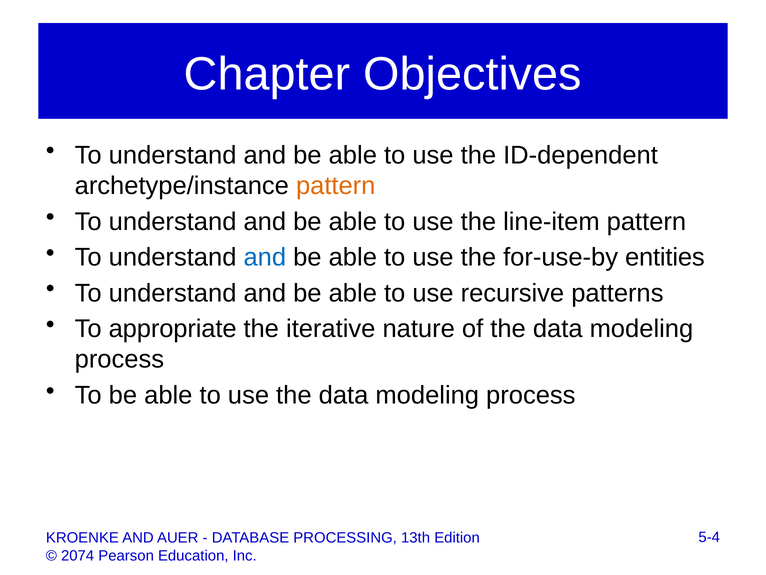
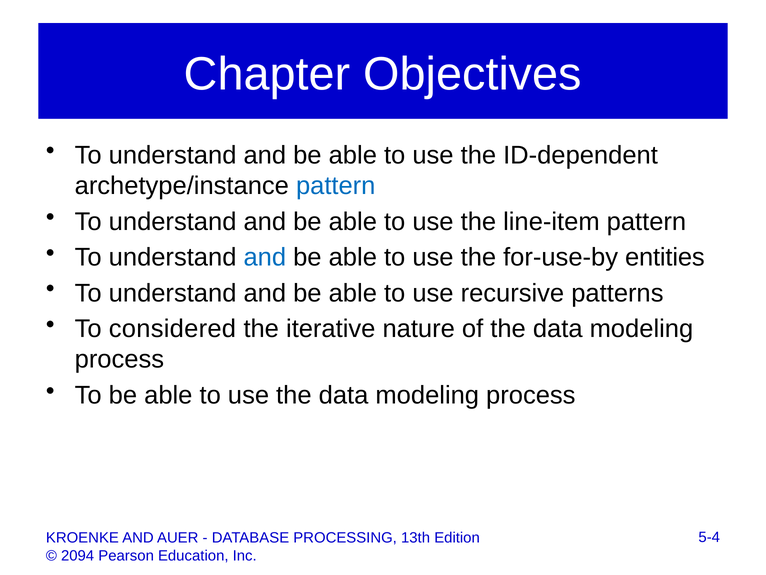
pattern at (336, 186) colour: orange -> blue
appropriate: appropriate -> considered
2074: 2074 -> 2094
